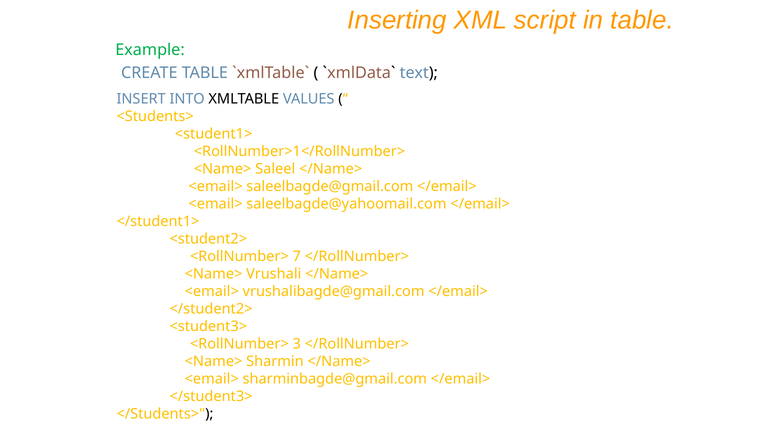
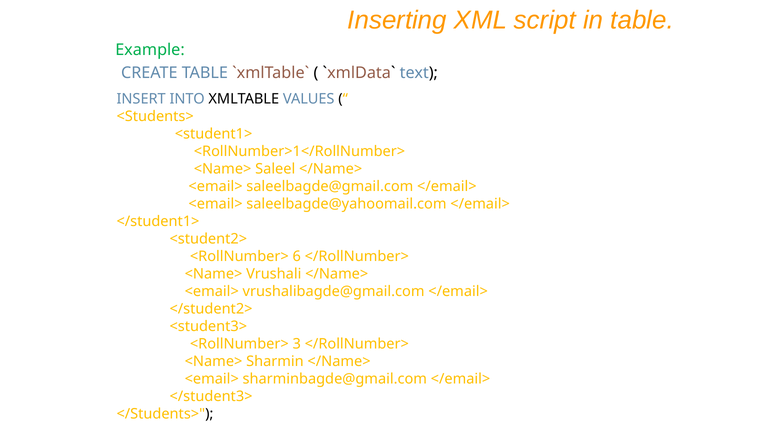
7: 7 -> 6
